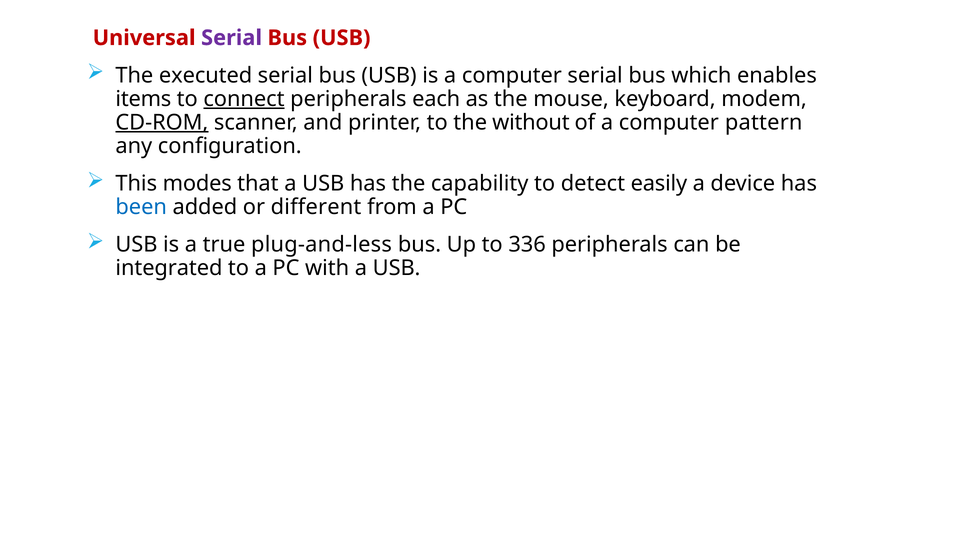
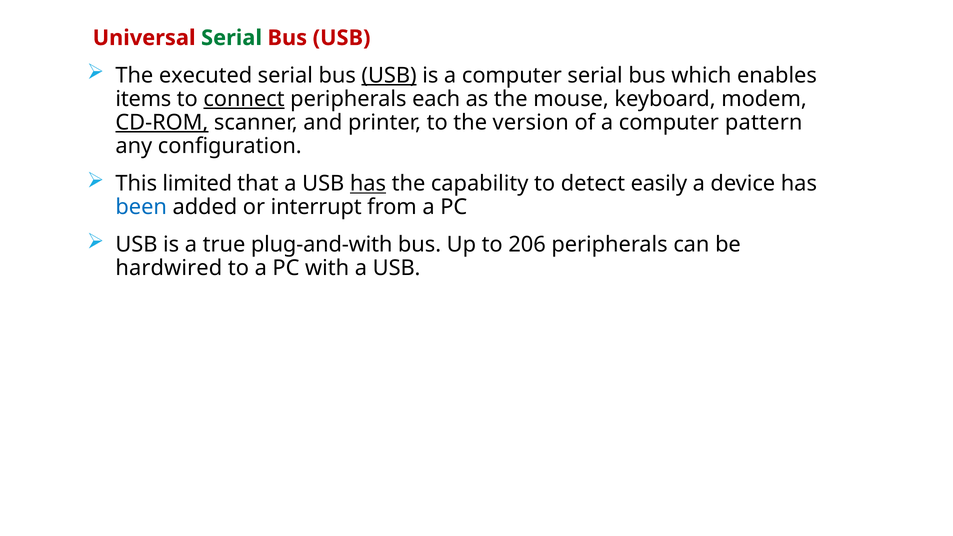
Serial at (231, 38) colour: purple -> green
USB at (389, 75) underline: none -> present
without: without -> version
modes: modes -> limited
has at (368, 184) underline: none -> present
different: different -> interrupt
plug-and-less: plug-and-less -> plug-and-with
336: 336 -> 206
integrated: integrated -> hardwired
